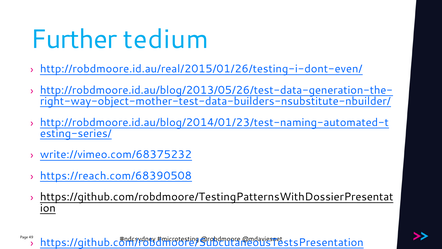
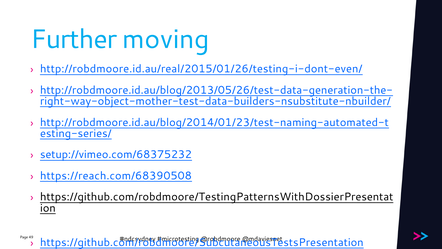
tedium: tedium -> moving
write://vimeo.com/68375232: write://vimeo.com/68375232 -> setup://vimeo.com/68375232
